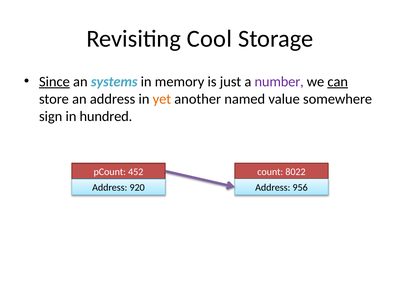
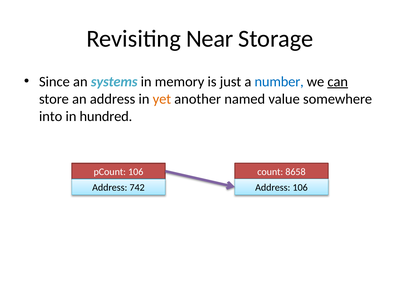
Cool: Cool -> Near
Since underline: present -> none
number colour: purple -> blue
sign: sign -> into
8022: 8022 -> 8658
pCount 452: 452 -> 106
920: 920 -> 742
Address 956: 956 -> 106
